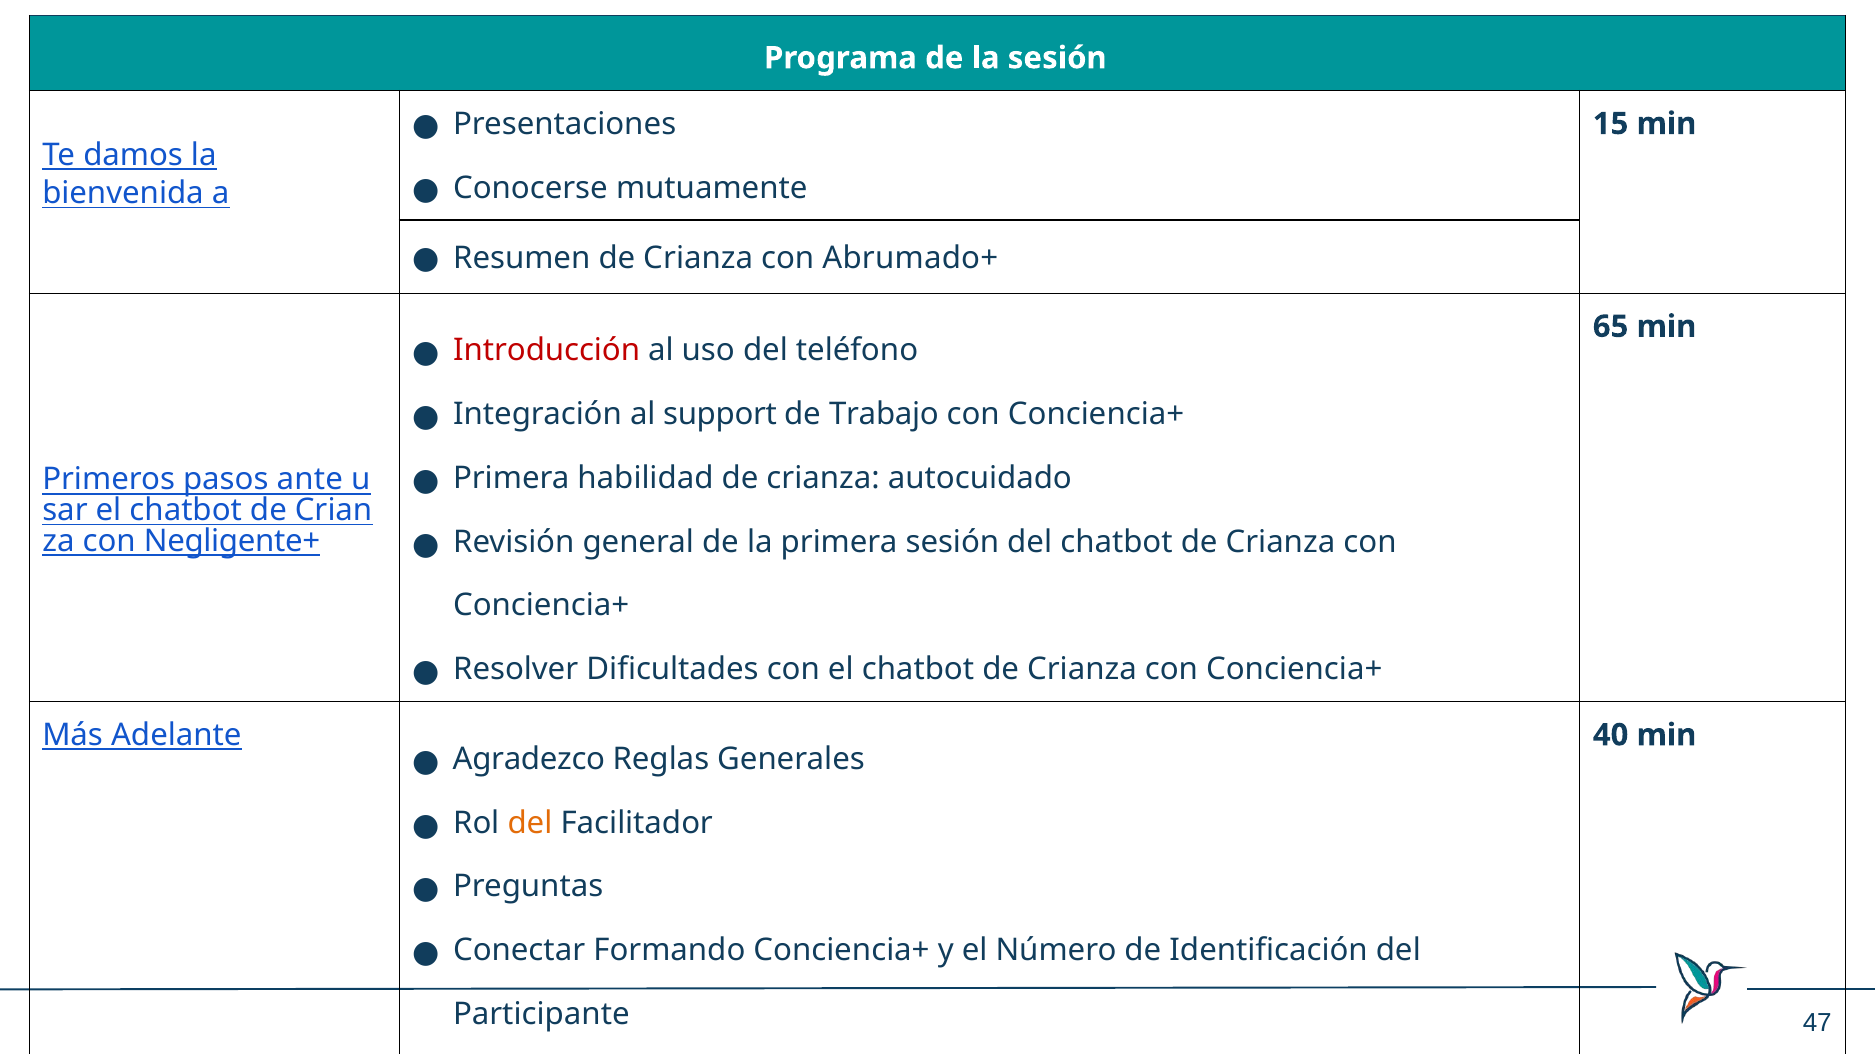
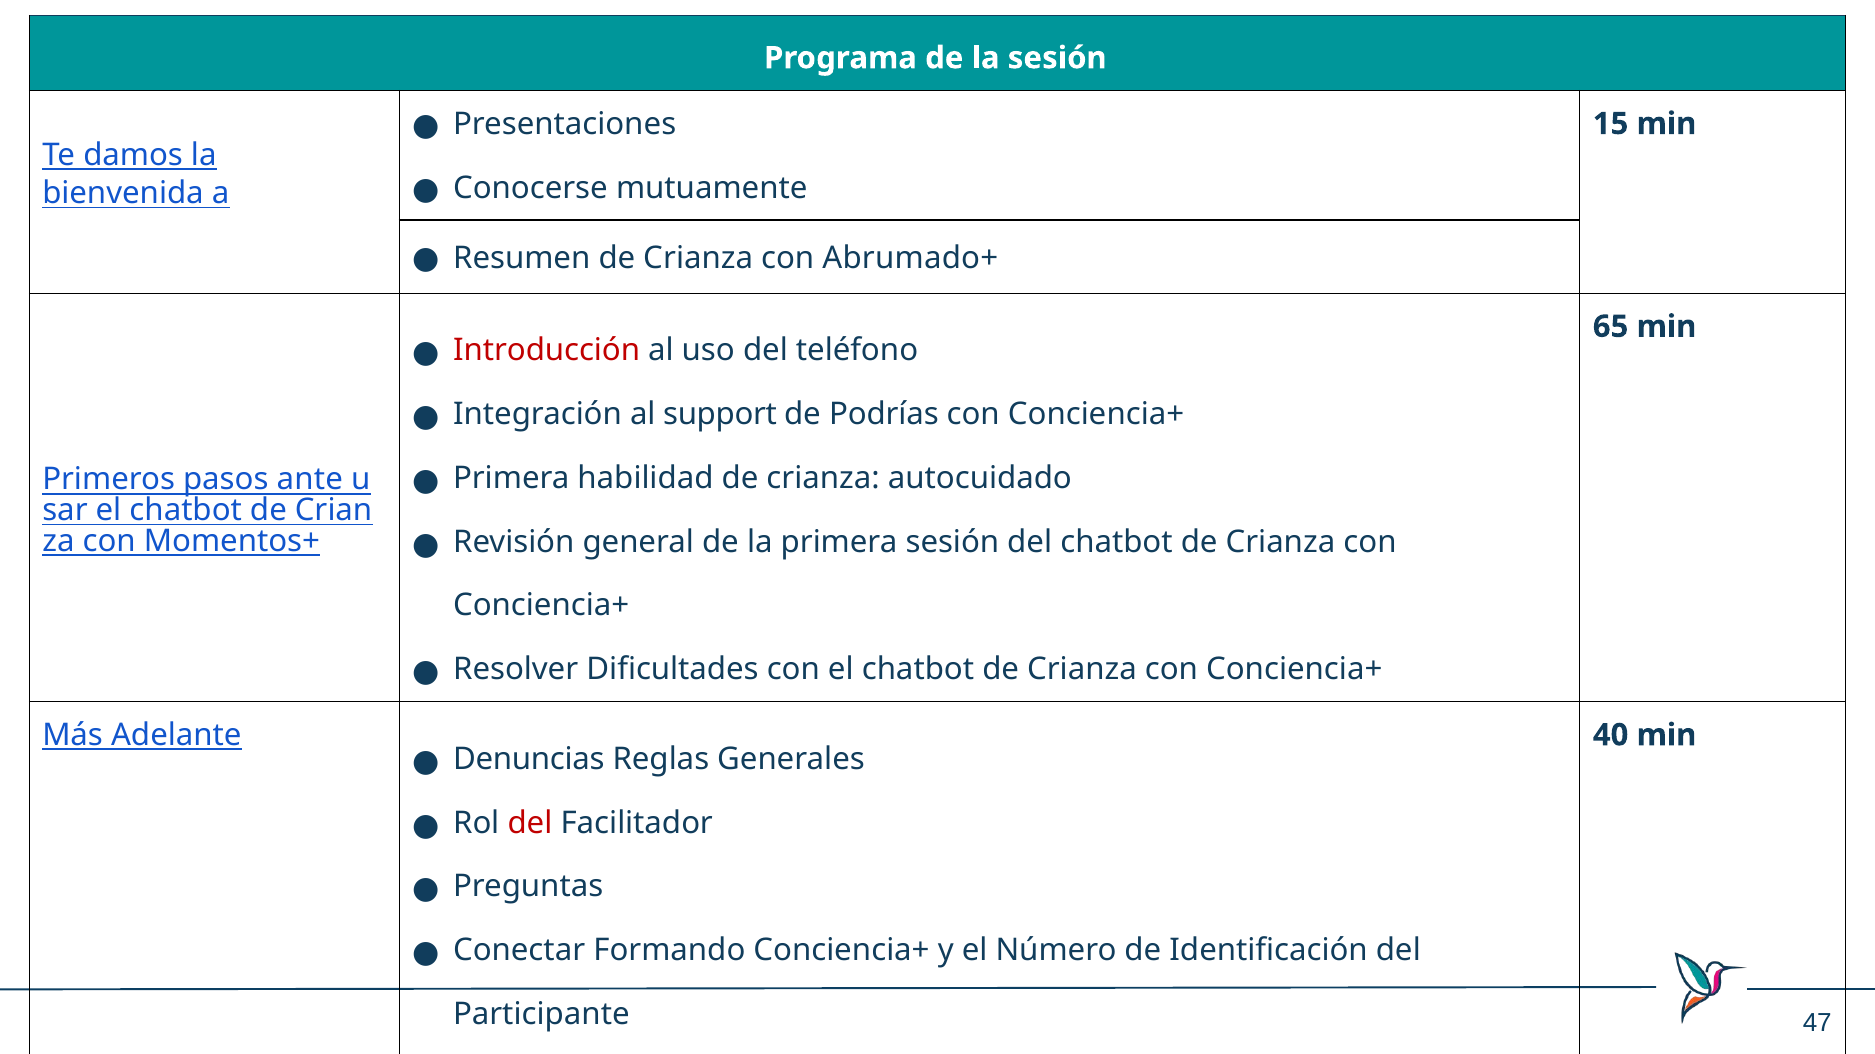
Trabajo: Trabajo -> Podrías
Negligente+: Negligente+ -> Momentos+
Agradezco: Agradezco -> Denuncias
del at (530, 823) colour: orange -> red
